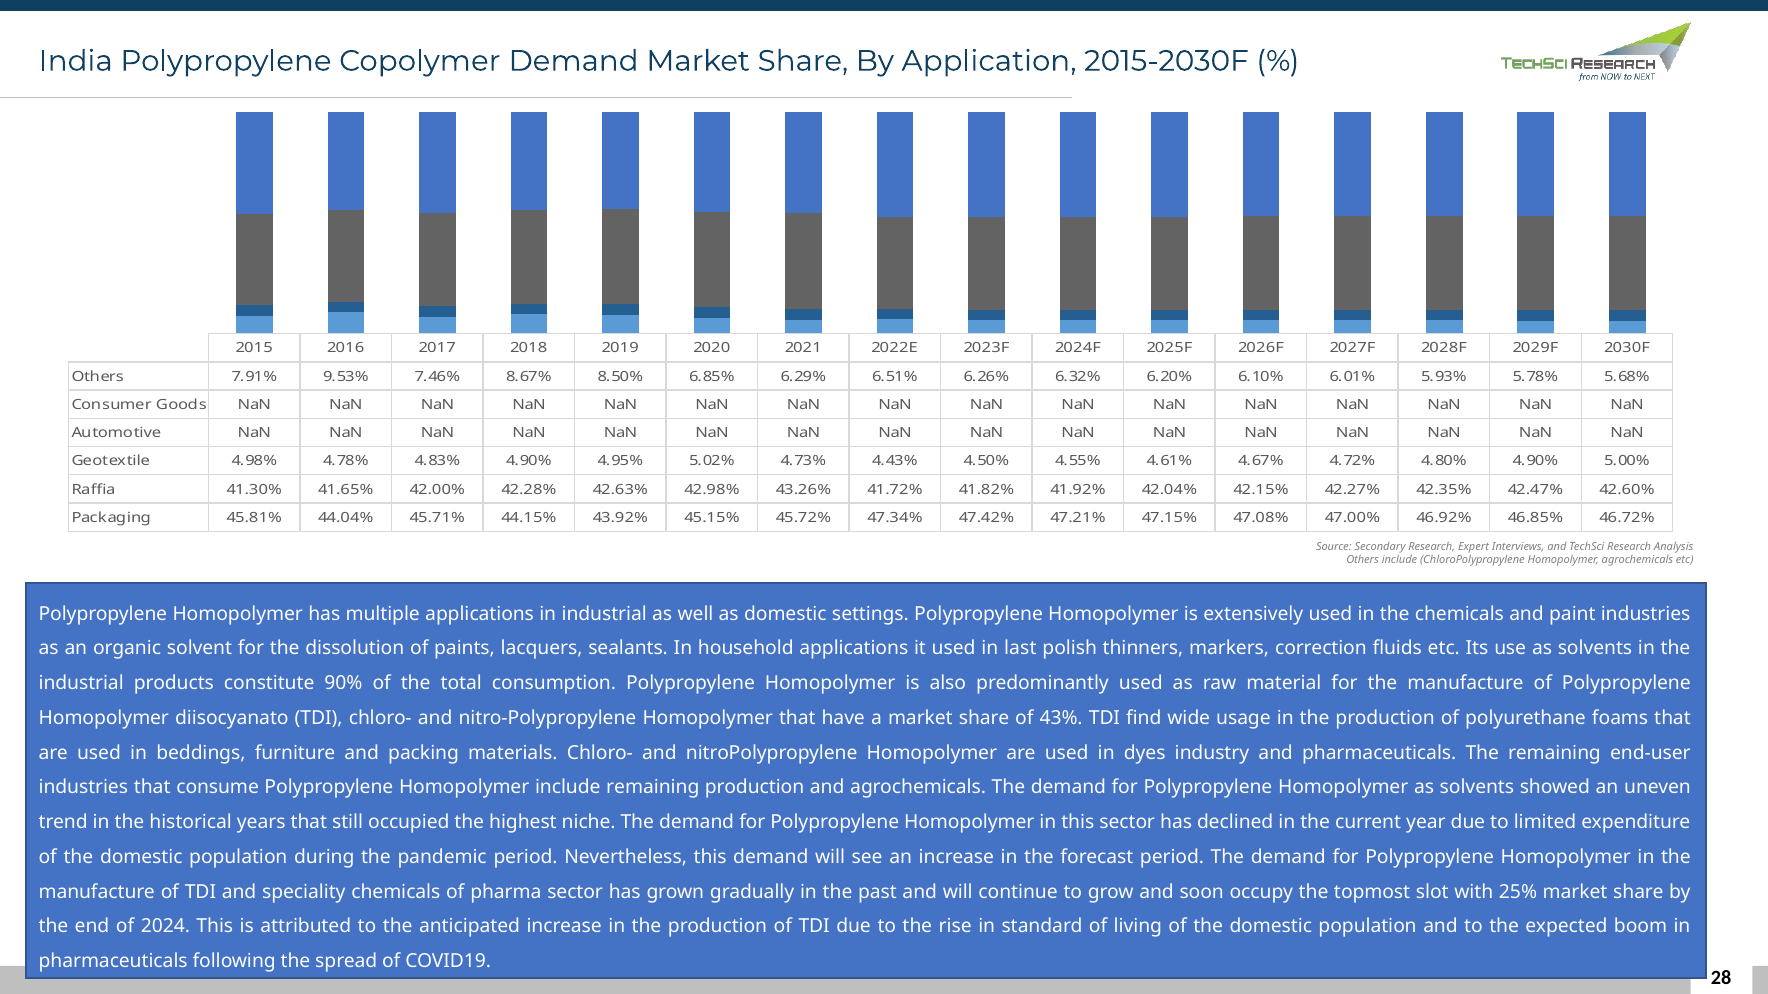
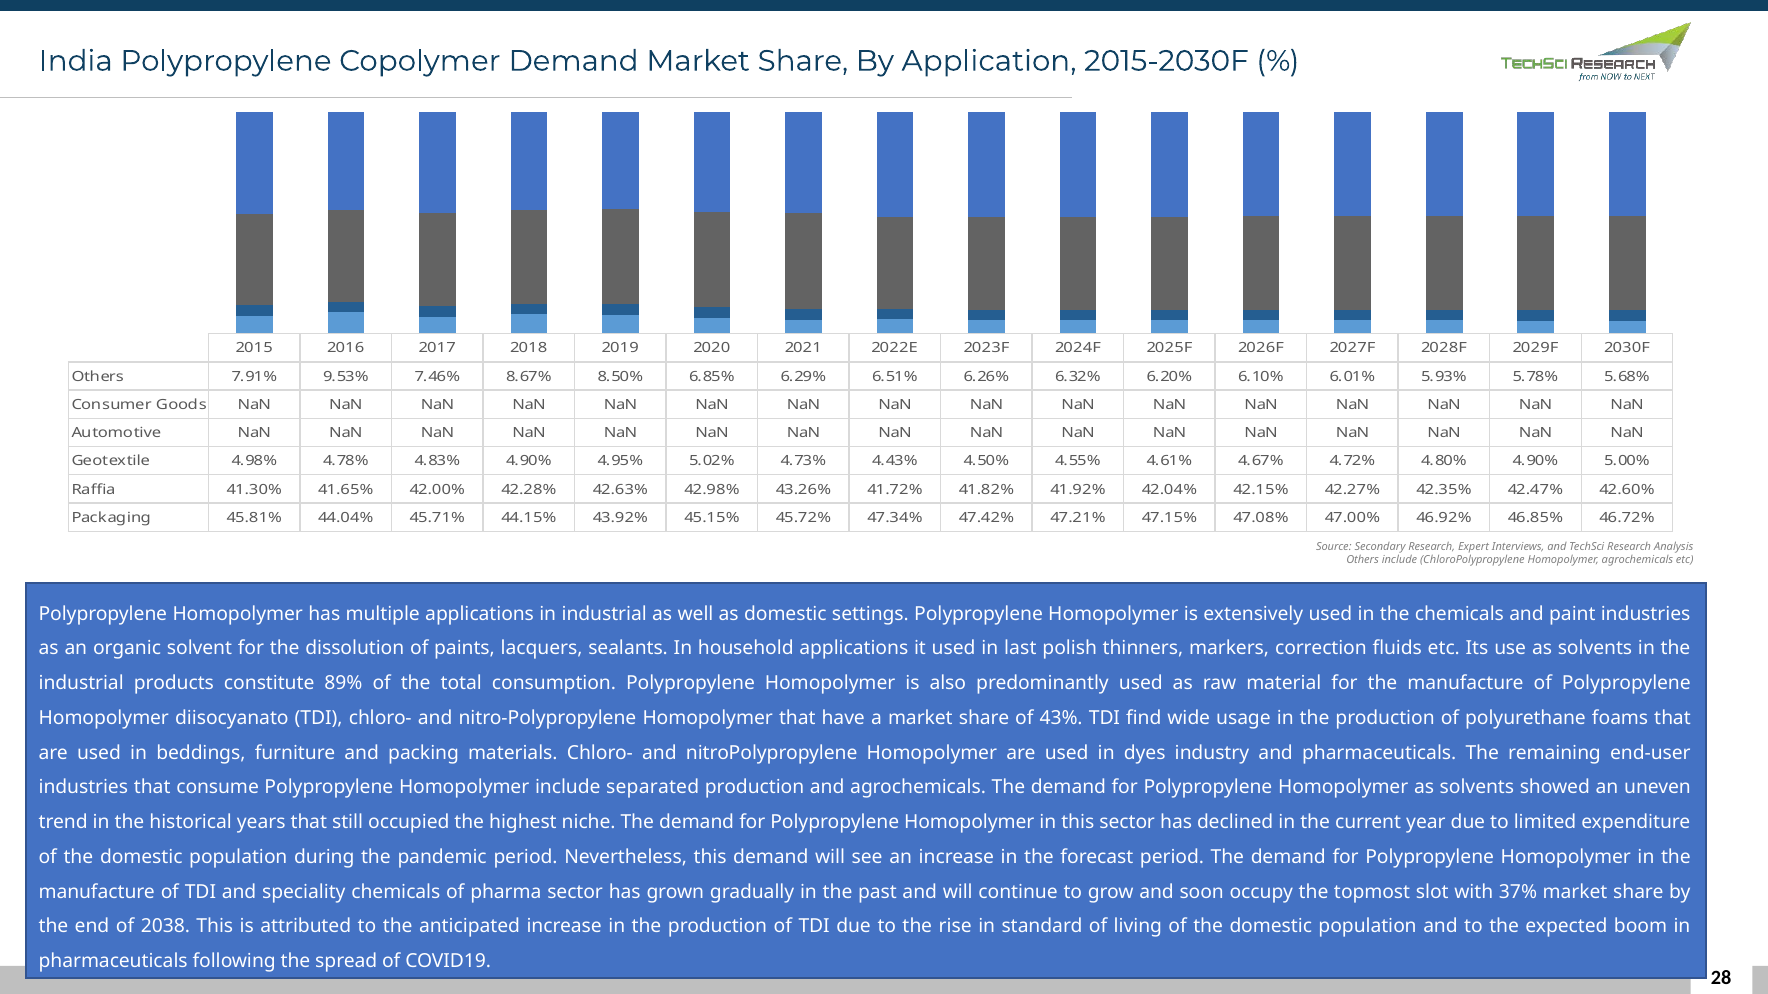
90%: 90% -> 89%
include remaining: remaining -> separated
25%: 25% -> 37%
2024: 2024 -> 2038
